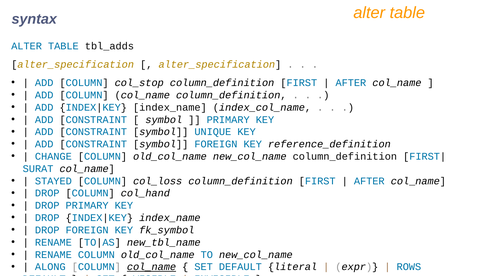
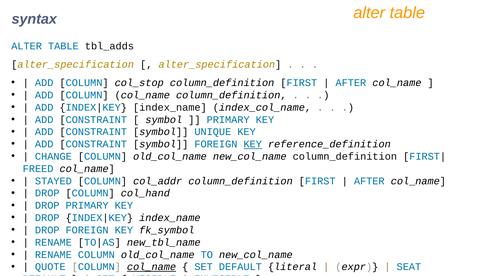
KEY at (253, 144) underline: none -> present
SURAT: SURAT -> FREED
col_loss: col_loss -> col_addr
ALONG: ALONG -> QUOTE
ROWS: ROWS -> SEAT
